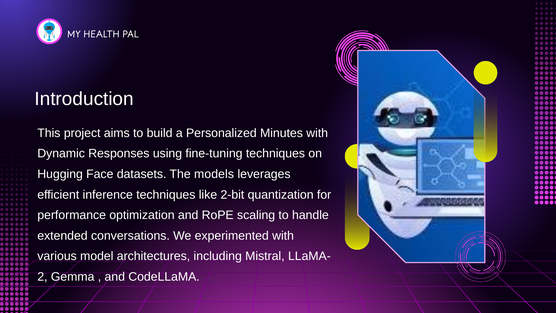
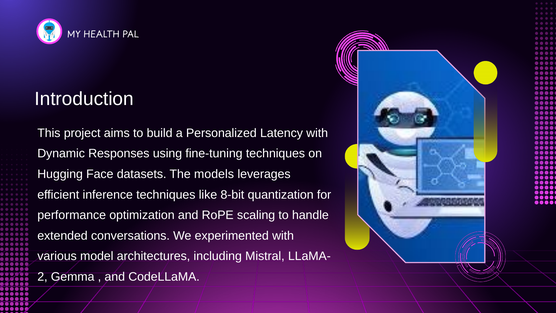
Minutes: Minutes -> Latency
2-bit: 2-bit -> 8-bit
